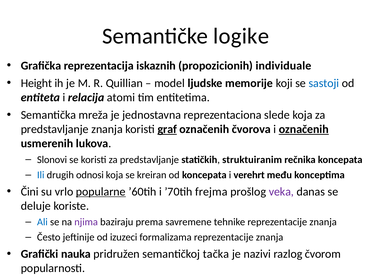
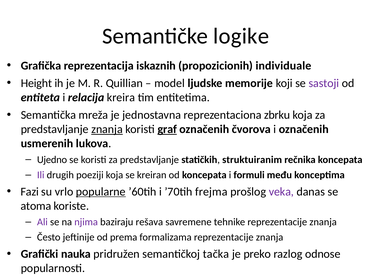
sastoji colour: blue -> purple
atomi: atomi -> kreira
slede: slede -> zbrku
znanja at (107, 129) underline: none -> present
označenih at (304, 129) underline: present -> none
Slonovi: Slonovi -> Ujedno
Ili colour: blue -> purple
odnosi: odnosi -> poeziji
verehrt: verehrt -> formuli
Čini: Čini -> Fazi
deluje: deluje -> atoma
Ali colour: blue -> purple
prema: prema -> rešava
izuzeci: izuzeci -> prema
nazivi: nazivi -> preko
čvorom: čvorom -> odnose
